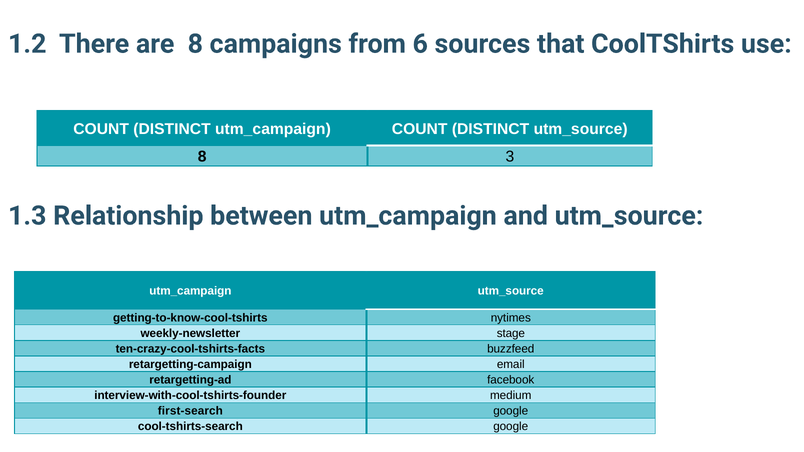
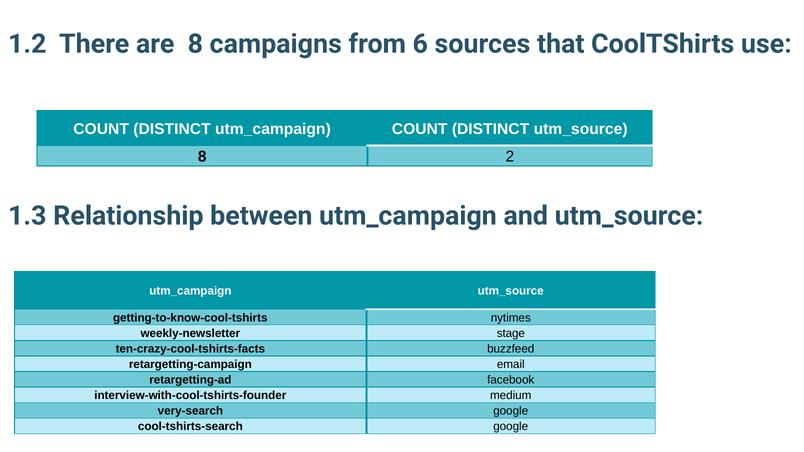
3: 3 -> 2
first-search: first-search -> very-search
